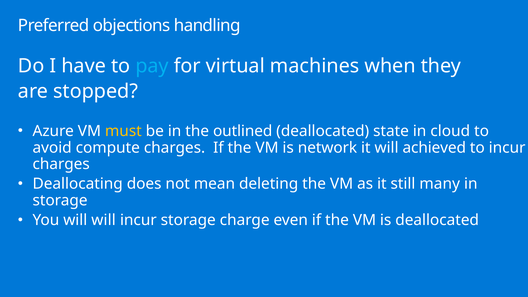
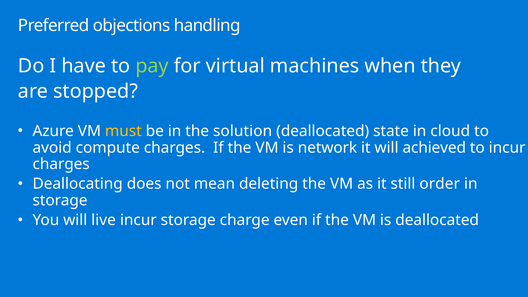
pay colour: light blue -> light green
outlined: outlined -> solution
many: many -> order
will will: will -> live
